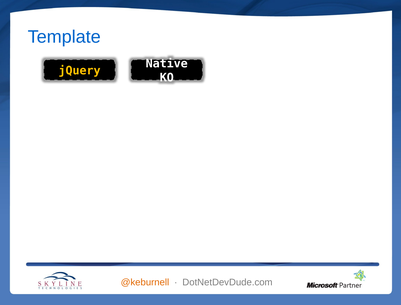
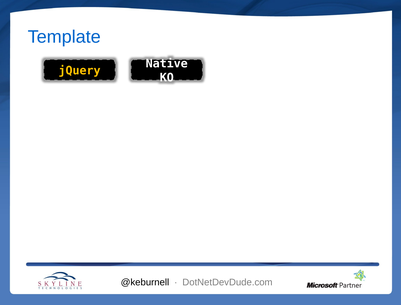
@keburnell colour: orange -> black
